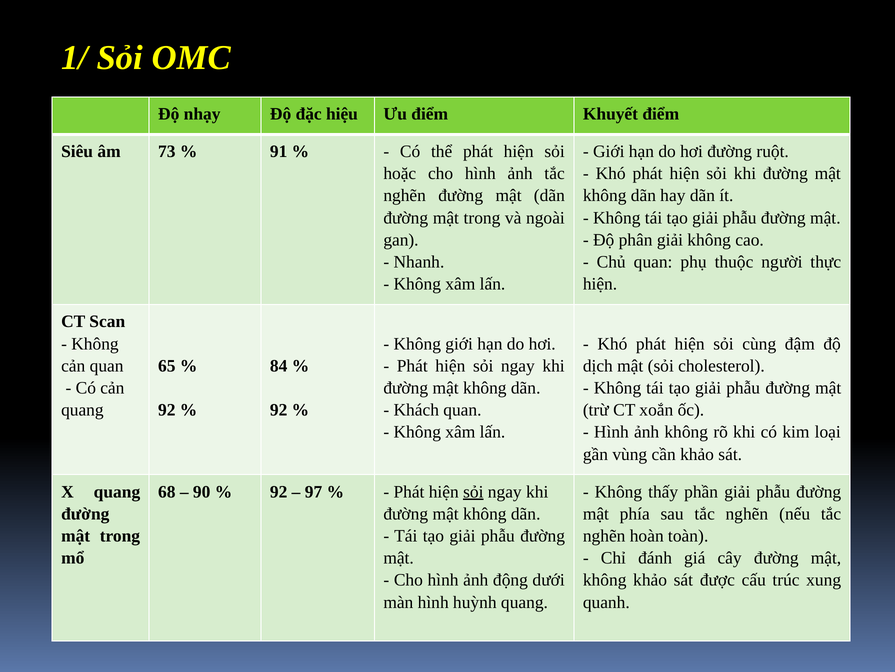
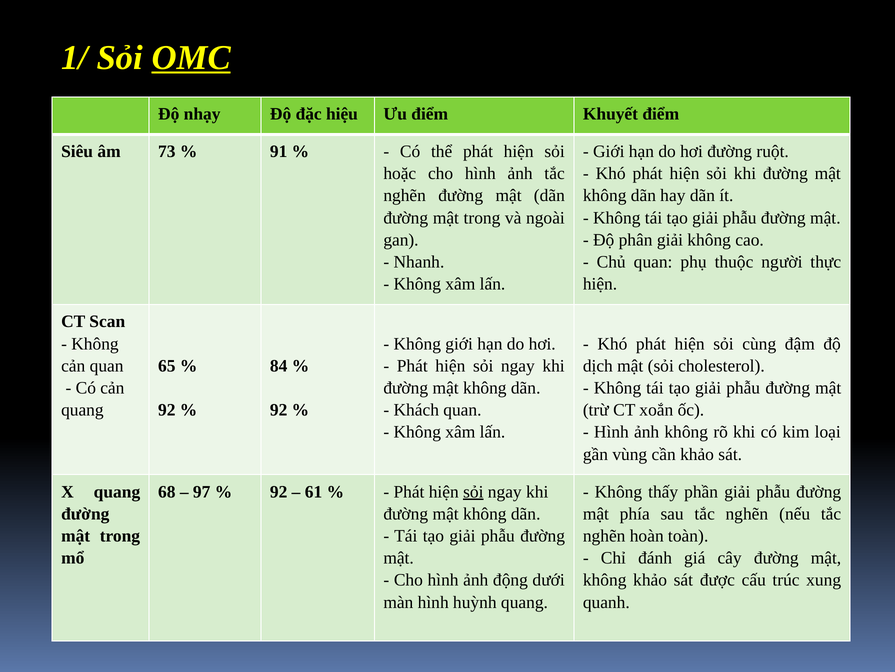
OMC underline: none -> present
90: 90 -> 97
97: 97 -> 61
